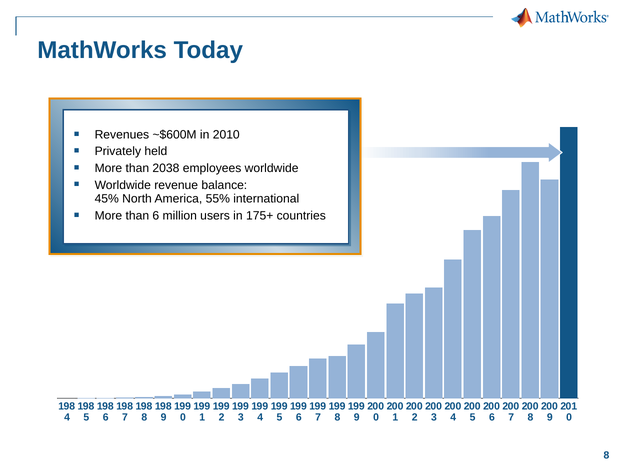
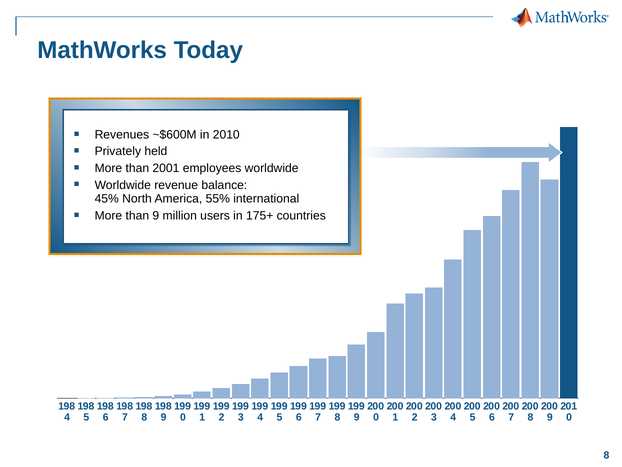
2038: 2038 -> 2001
than 6: 6 -> 9
